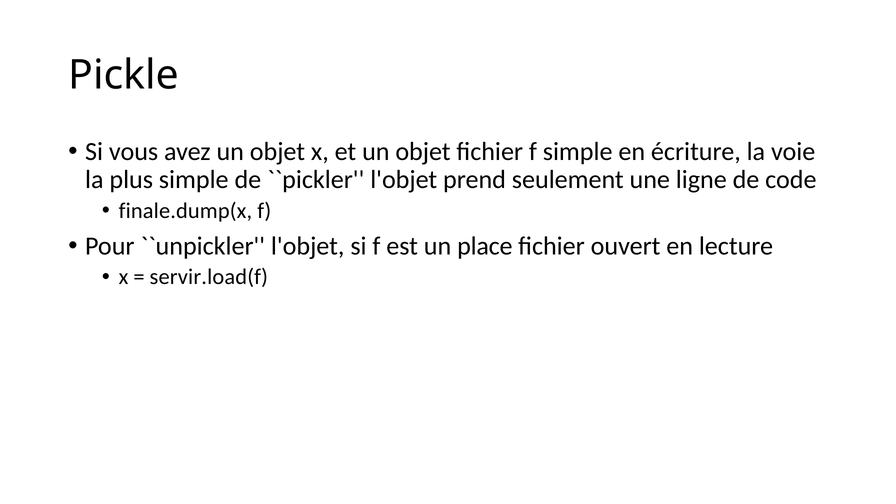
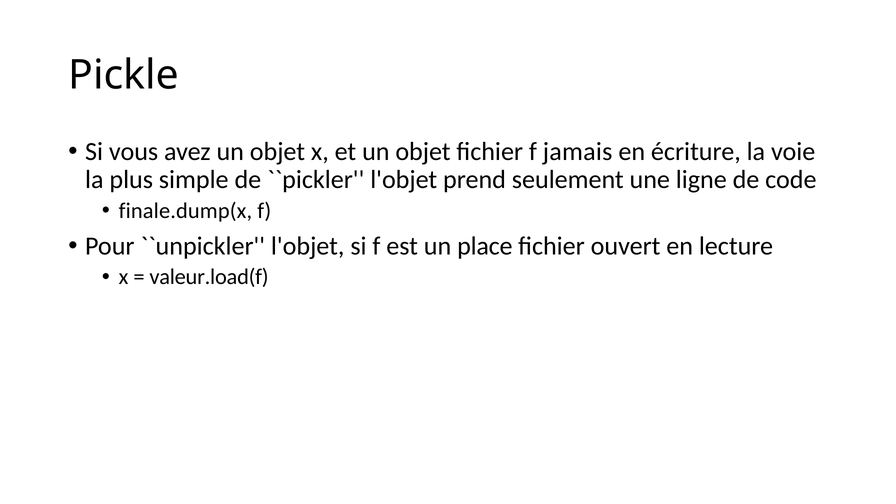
f simple: simple -> jamais
servir.load(f: servir.load(f -> valeur.load(f
